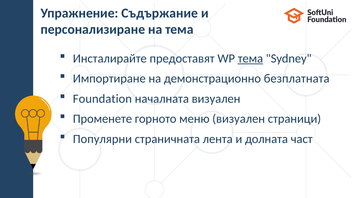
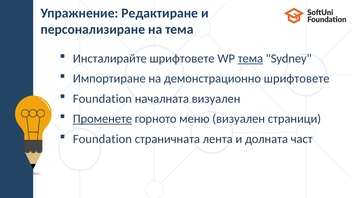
Съдържание: Съдържание -> Редактиране
Инсталирайте предоставят: предоставят -> шрифтовете
демонстрационно безплатната: безплатната -> шрифтовете
Променете underline: none -> present
Популярни at (102, 139): Популярни -> Foundation
